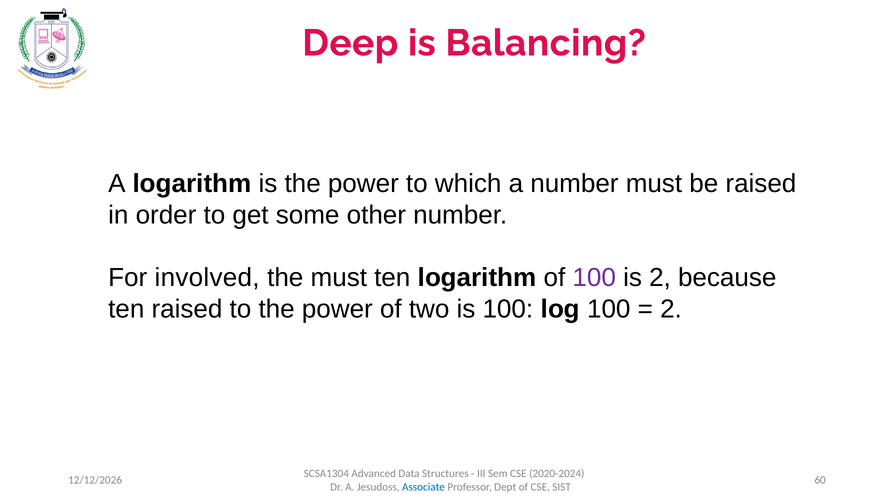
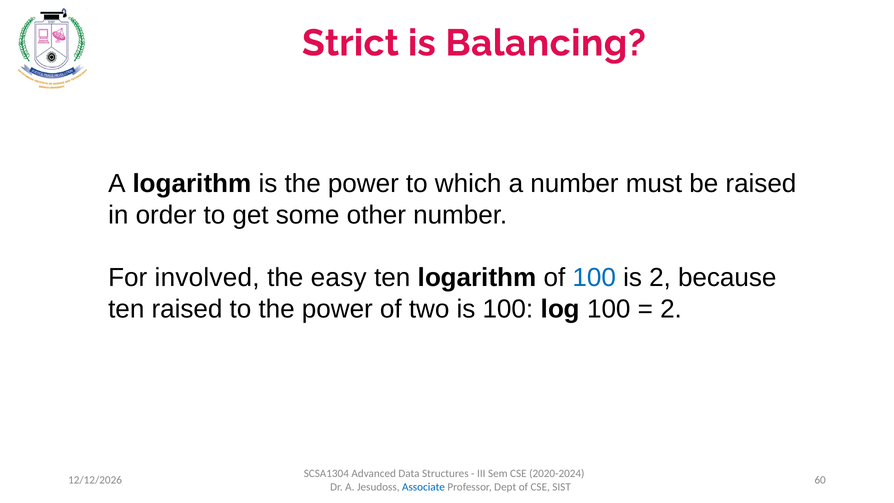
Deep: Deep -> Strict
the must: must -> easy
100 at (594, 278) colour: purple -> blue
